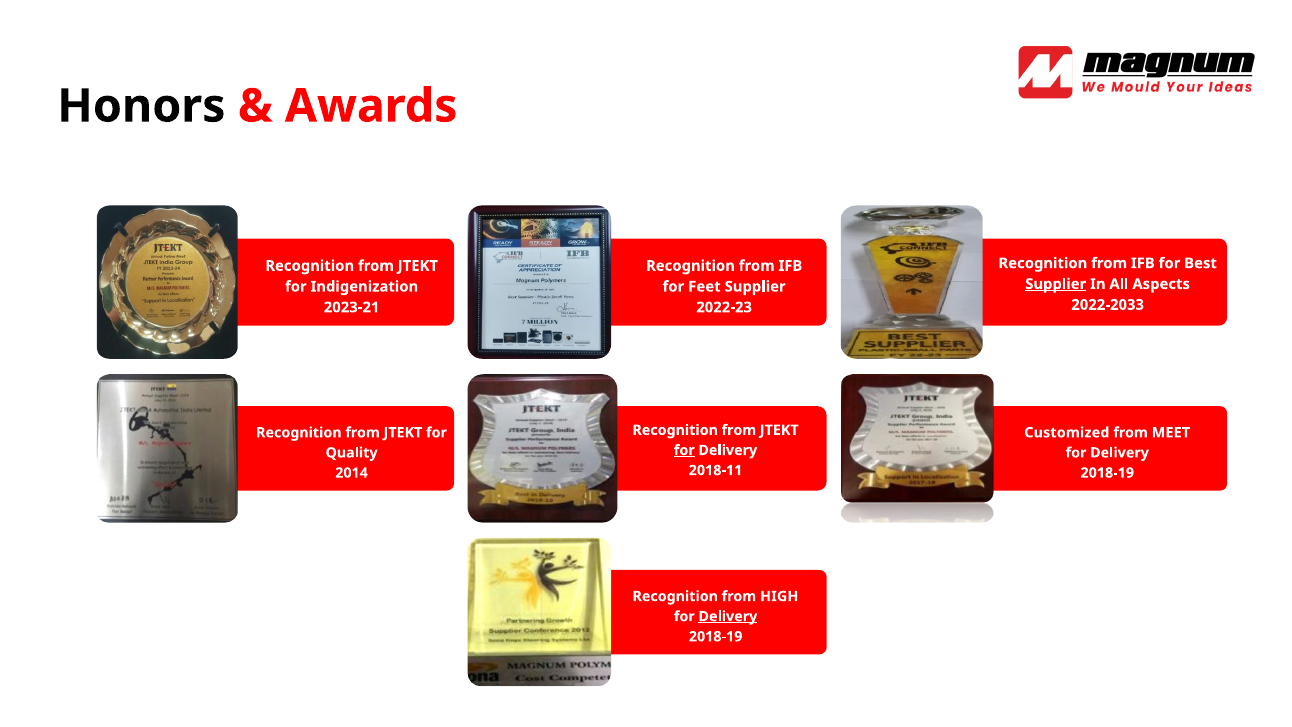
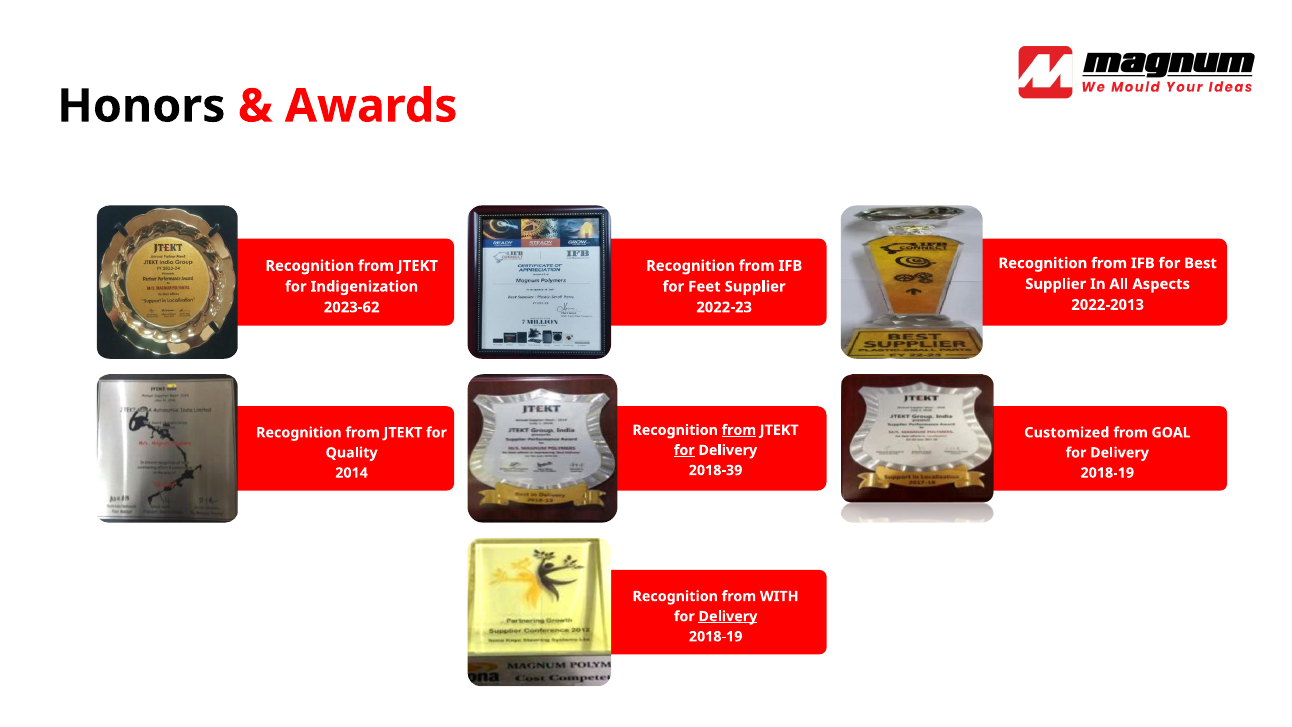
Supplier at (1056, 284) underline: present -> none
2022-2033: 2022-2033 -> 2022-2013
2023-21: 2023-21 -> 2023-62
from at (739, 430) underline: none -> present
MEET: MEET -> GOAL
2018-11: 2018-11 -> 2018-39
HIGH: HIGH -> WITH
